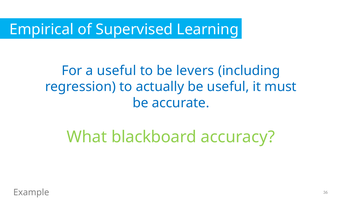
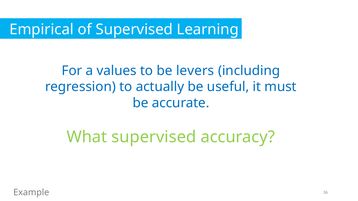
a useful: useful -> values
What blackboard: blackboard -> supervised
